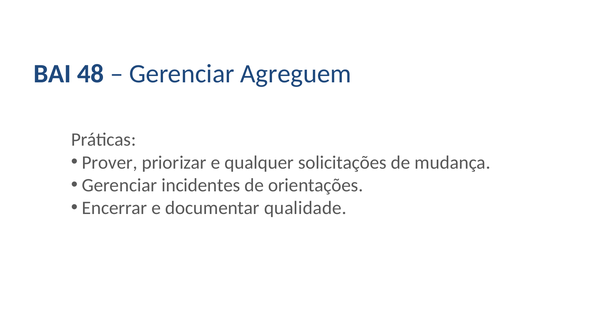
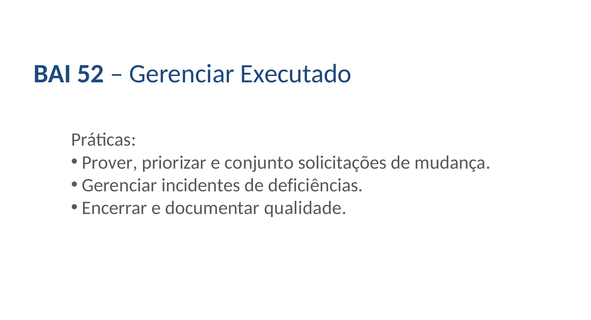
48: 48 -> 52
Agreguem: Agreguem -> Executado
qualquer: qualquer -> conjunto
orientações: orientações -> deficiências
